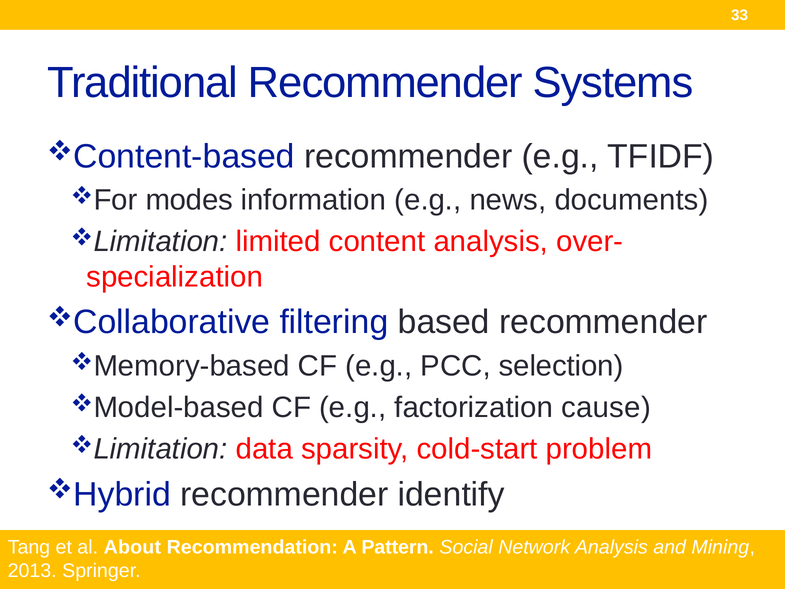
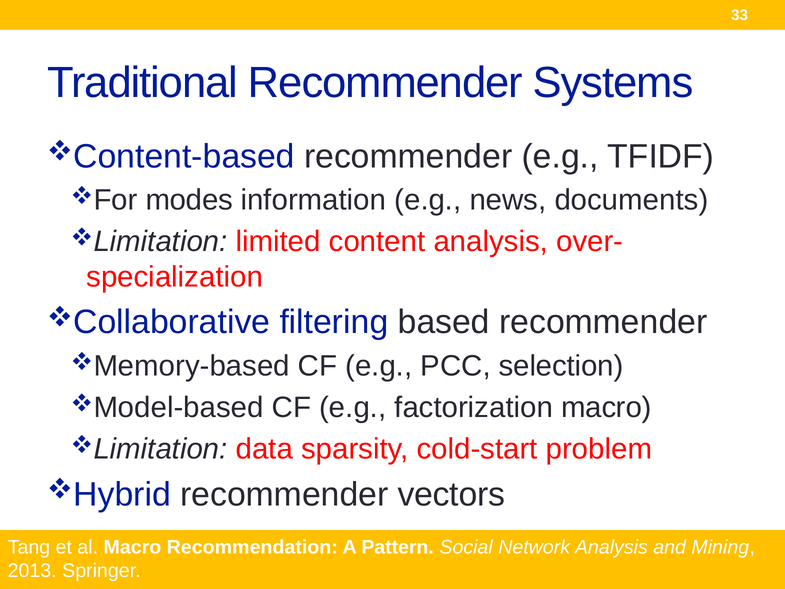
factorization cause: cause -> macro
identify: identify -> vectors
al About: About -> Macro
